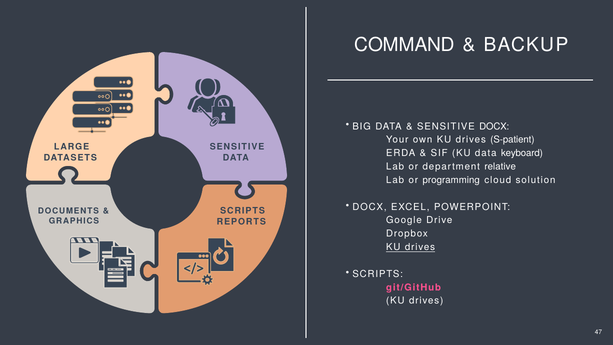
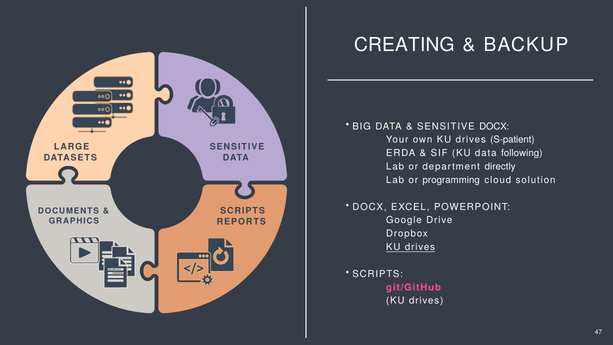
COMMAND: COMMAND -> CREATING
keyboard: keyboard -> following
relative: relative -> directly
